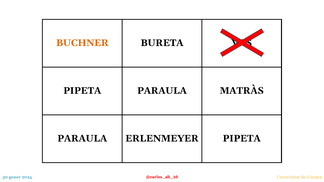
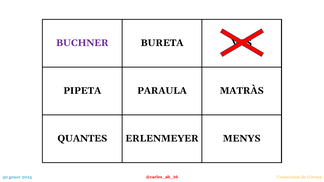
BUCHNER colour: orange -> purple
PARAULA at (82, 139): PARAULA -> QUANTES
ERLENMEYER PIPETA: PIPETA -> MENYS
